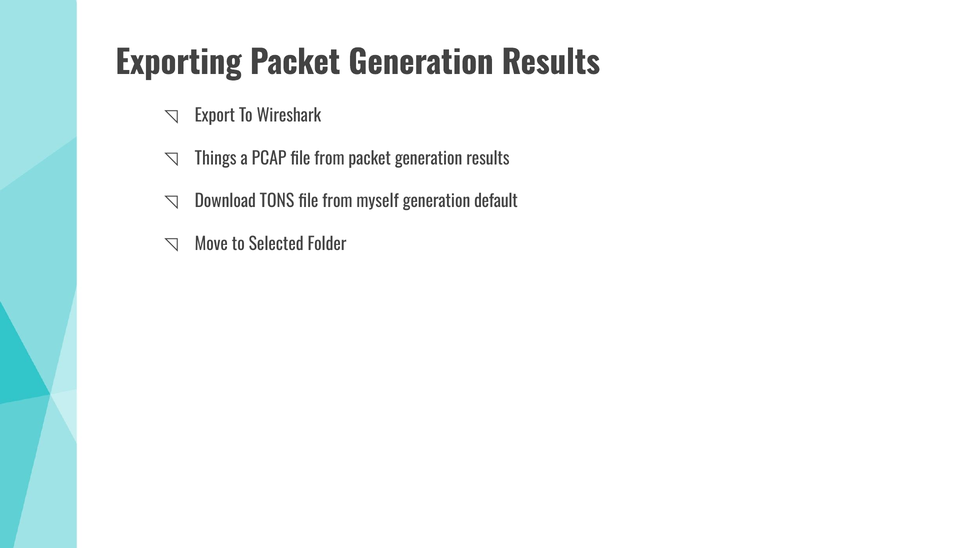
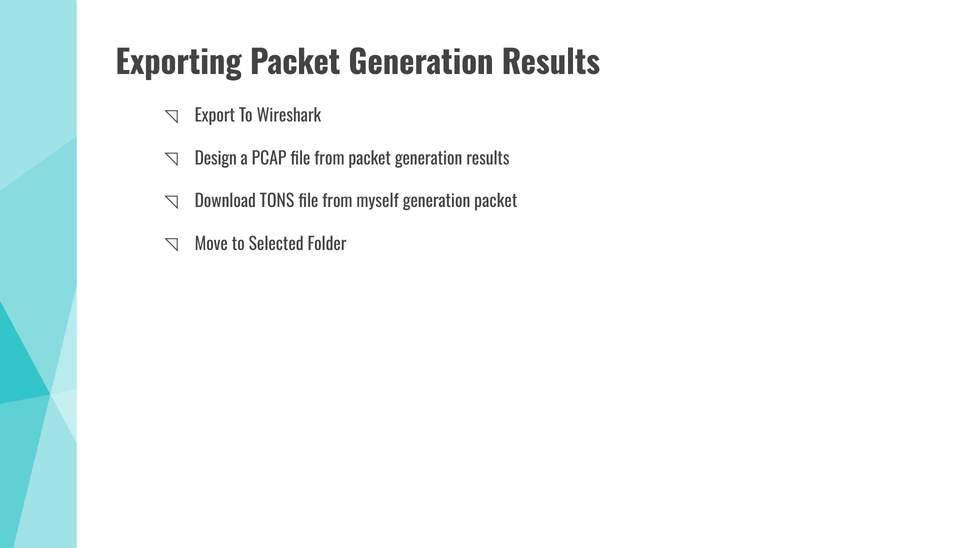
Things: Things -> Design
generation default: default -> packet
